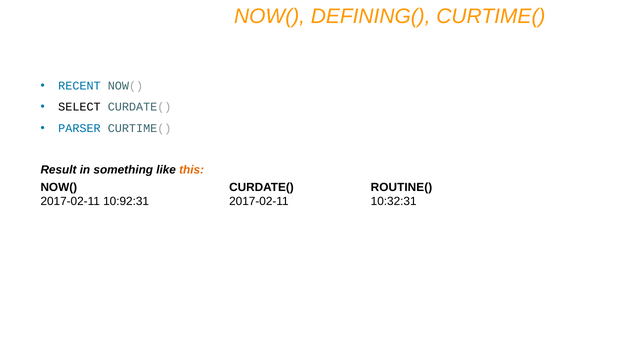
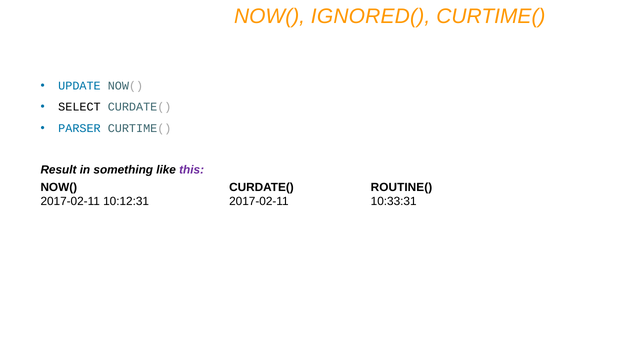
DEFINING(: DEFINING( -> IGNORED(
RECENT: RECENT -> UPDATE
this colour: orange -> purple
10:92:31: 10:92:31 -> 10:12:31
10:32:31: 10:32:31 -> 10:33:31
